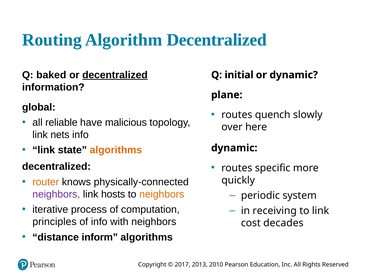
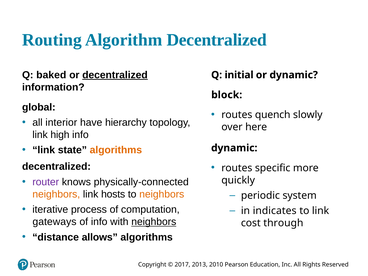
plane: plane -> block
reliable: reliable -> interior
malicious: malicious -> hierarchy
nets: nets -> high
router colour: orange -> purple
neighbors at (56, 194) colour: purple -> orange
receiving: receiving -> indicates
principles: principles -> gateways
neighbors at (154, 222) underline: none -> present
decades: decades -> through
inform: inform -> allows
